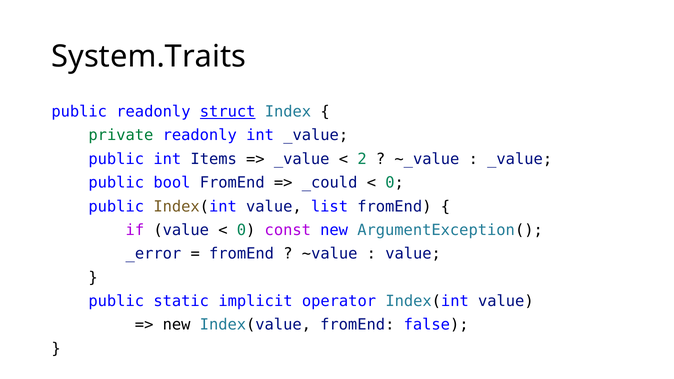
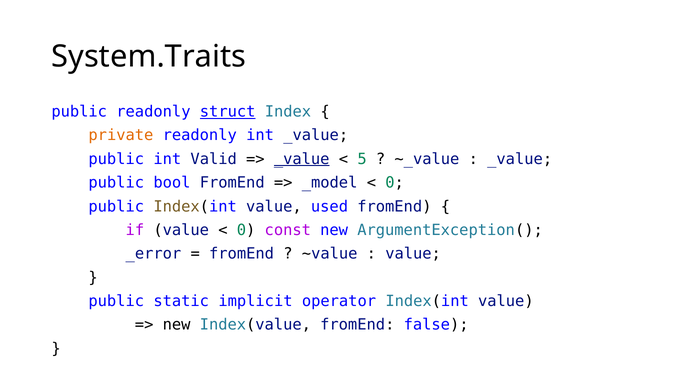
private colour: green -> orange
Items: Items -> Valid
_value at (302, 159) underline: none -> present
2: 2 -> 5
_could: _could -> _model
list: list -> used
